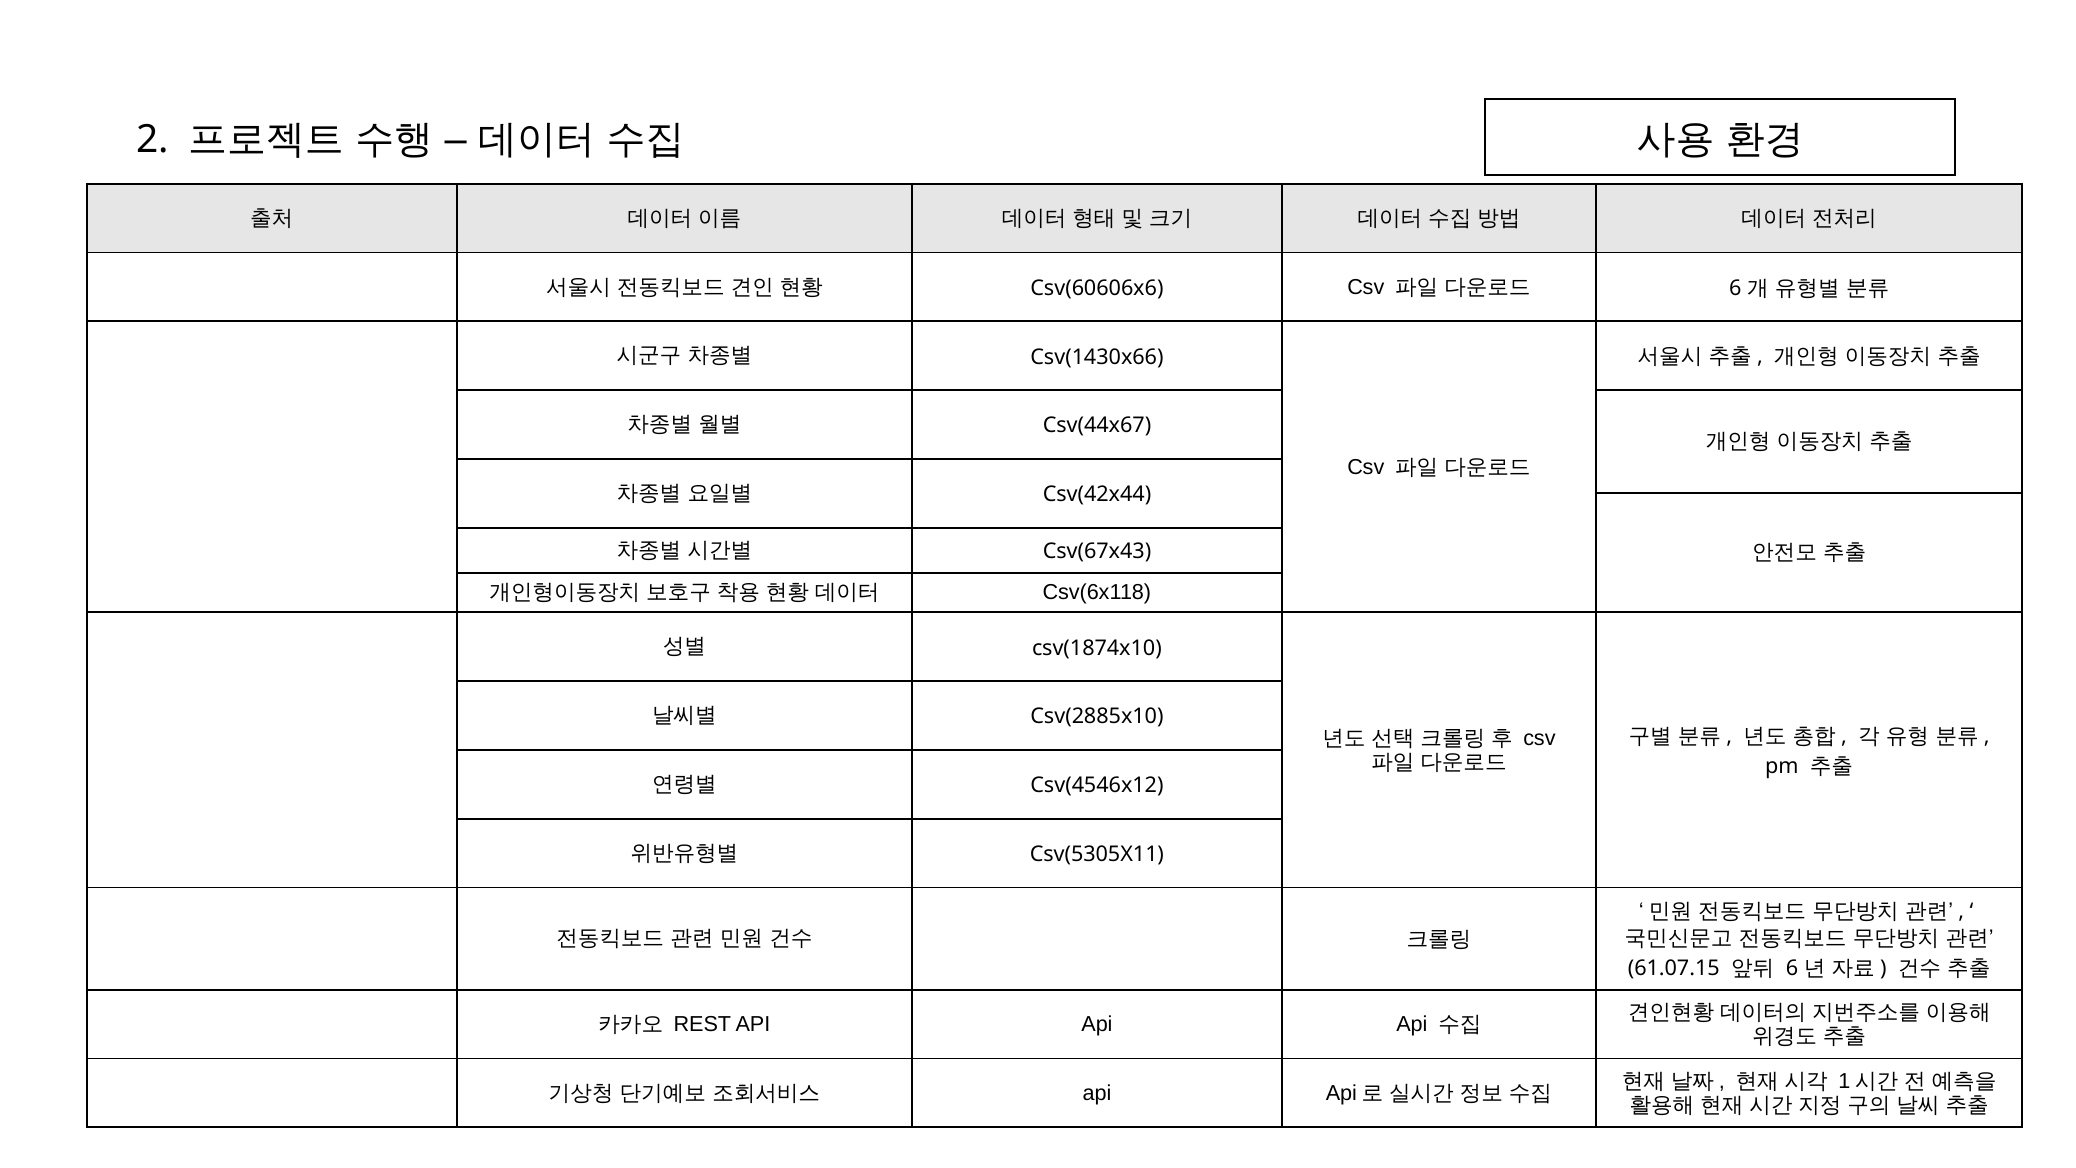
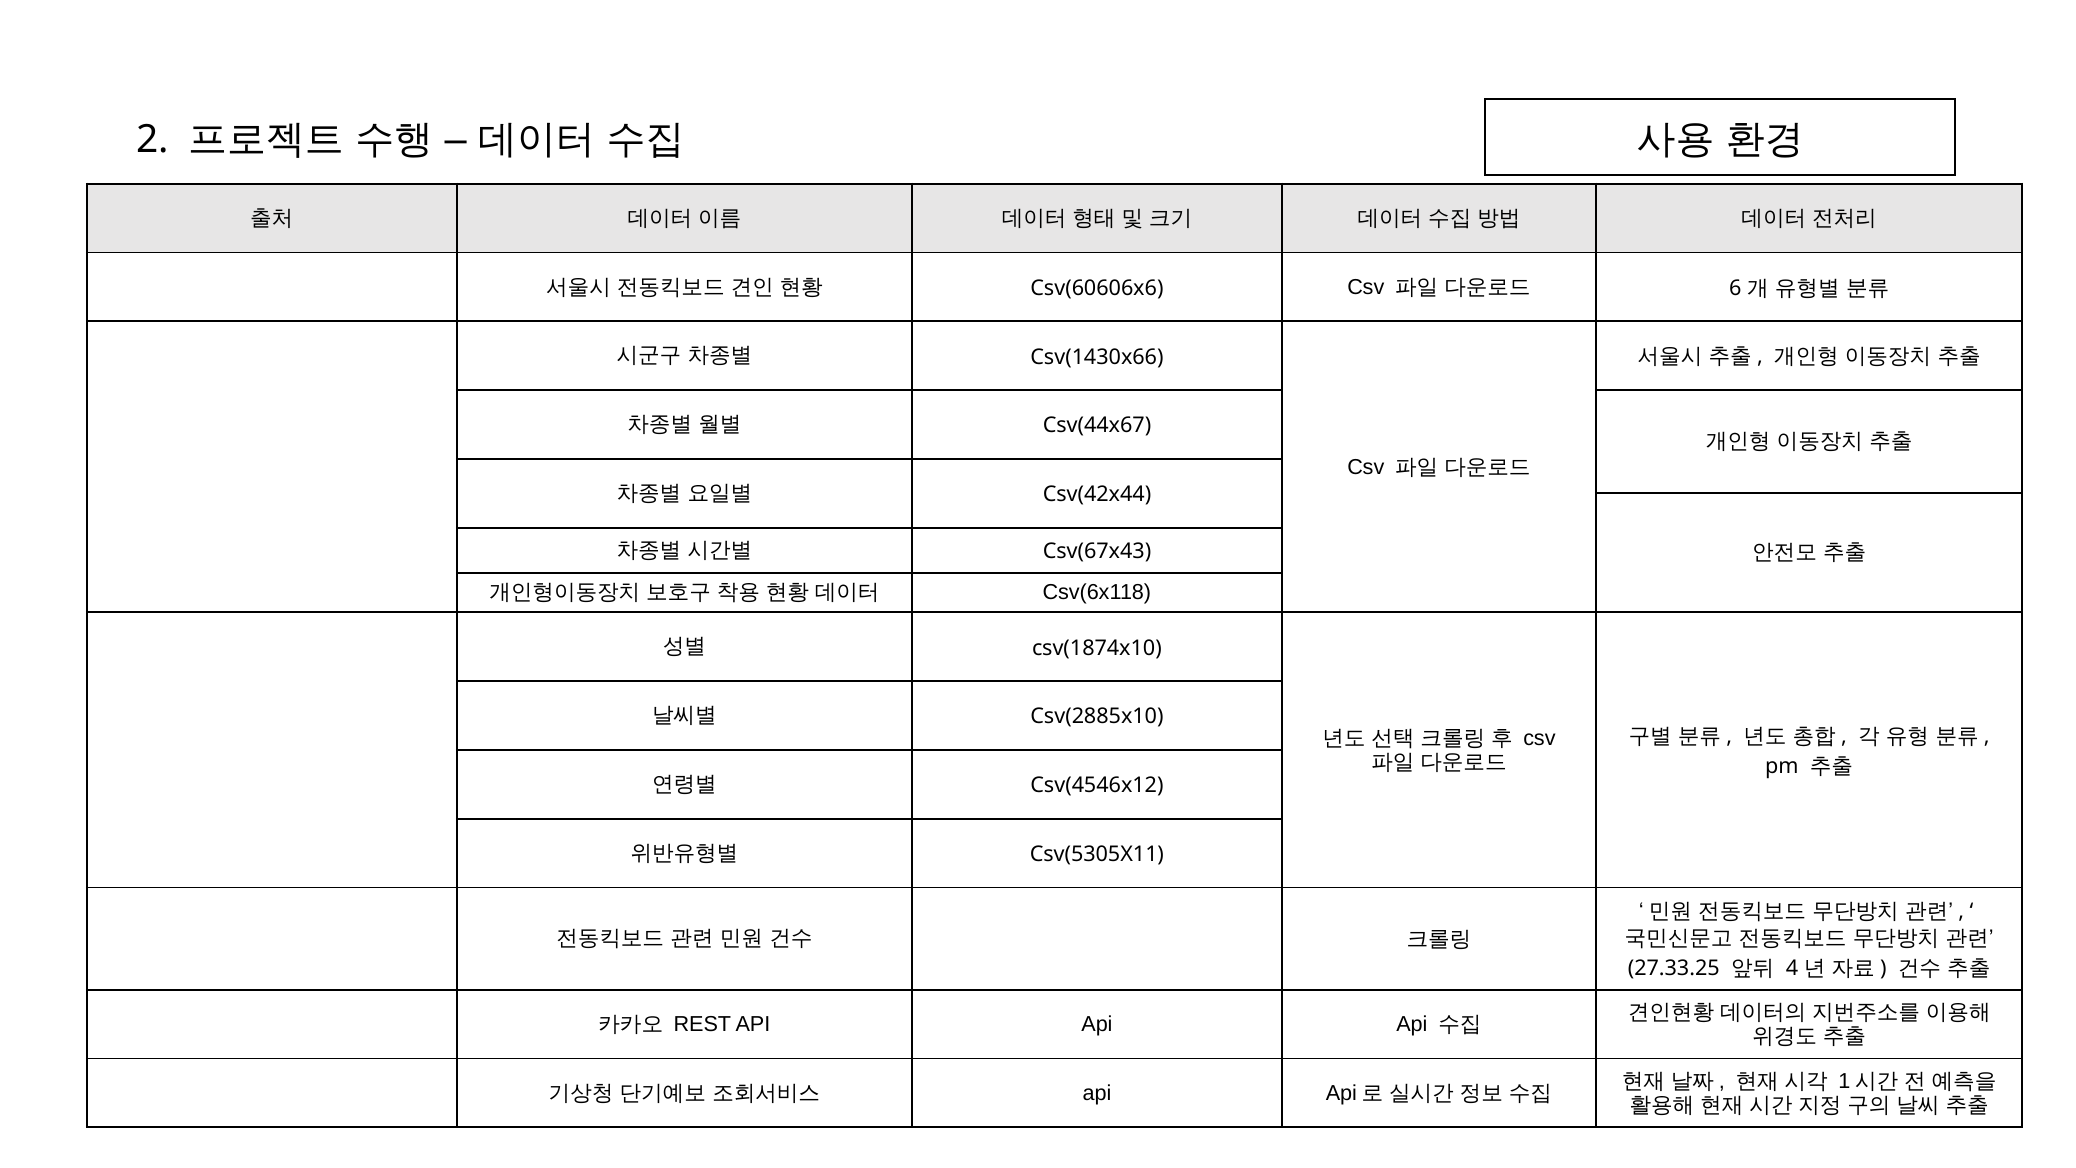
61.07.15: 61.07.15 -> 27.33.25
6 at (1792, 968): 6 -> 4
